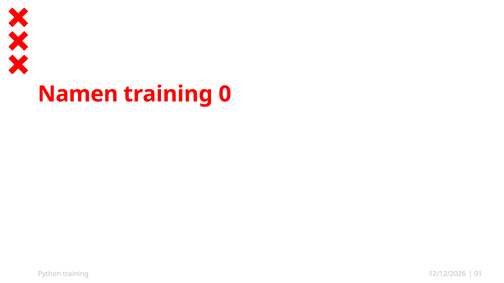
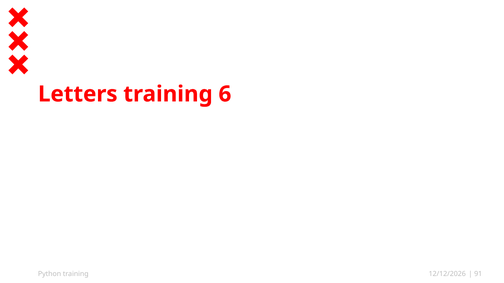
Namen: Namen -> Letters
0: 0 -> 6
